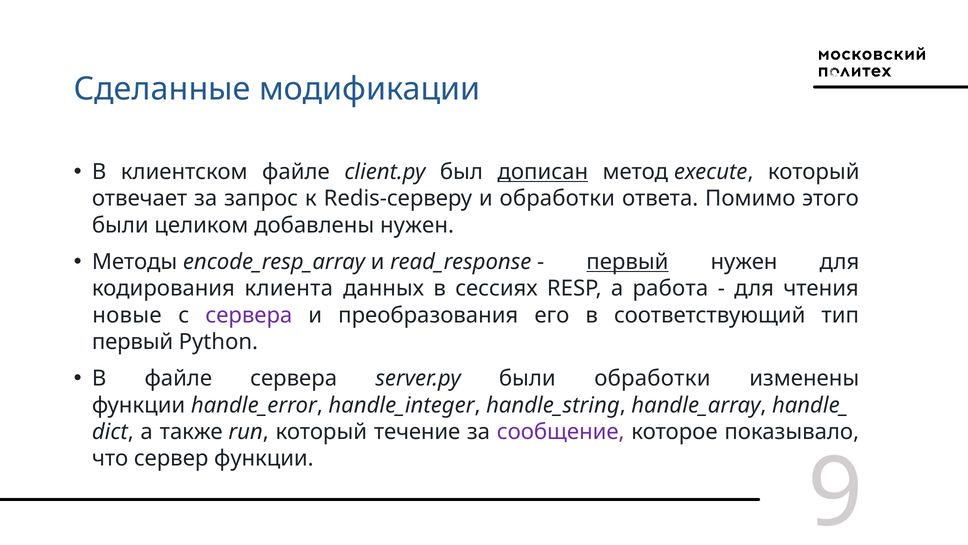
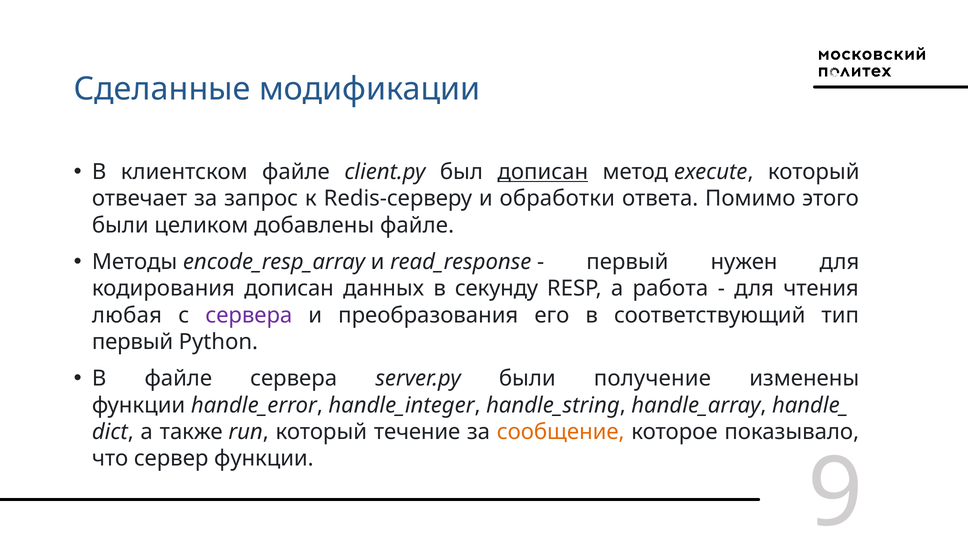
добавлены нужен: нужен -> файле
первый at (627, 262) underline: present -> none
кодирования клиента: клиента -> дописан
сессиях: сессиях -> секунду
новые: новые -> любая
были обработки: обработки -> получение
сообщение colour: purple -> orange
